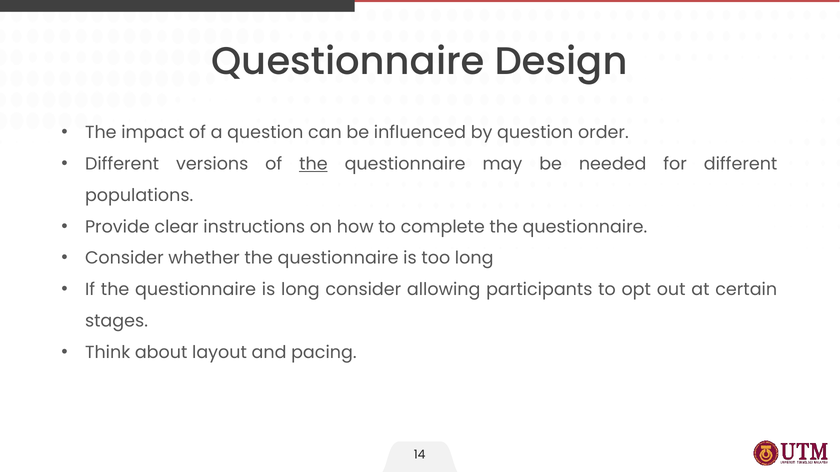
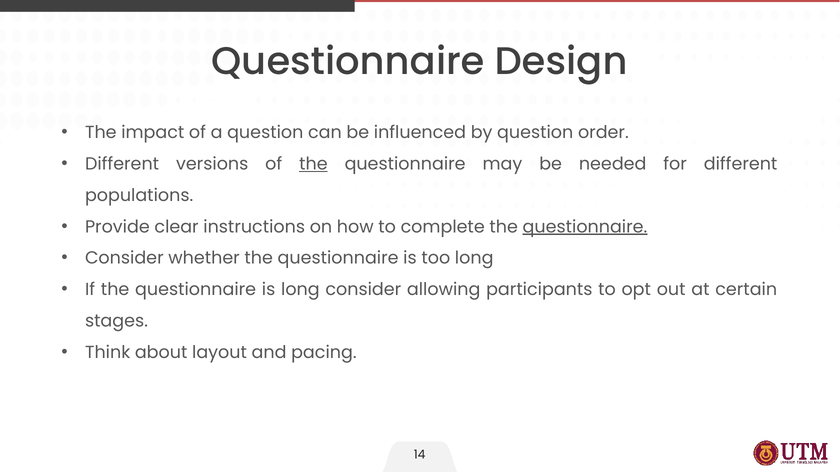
questionnaire at (585, 227) underline: none -> present
